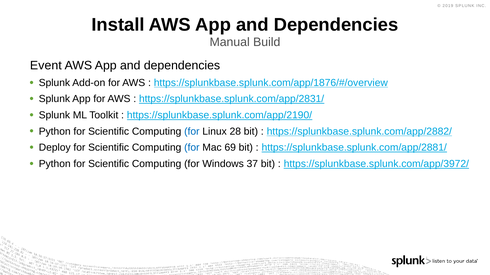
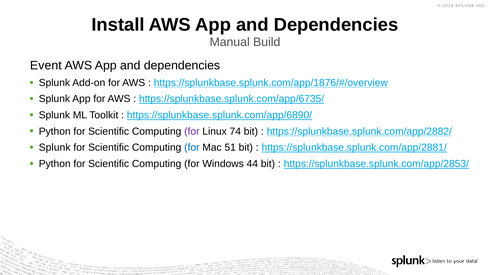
https://splunkbase.splunk.com/app/2831/: https://splunkbase.splunk.com/app/2831/ -> https://splunkbase.splunk.com/app/6735/
https://splunkbase.splunk.com/app/2190/: https://splunkbase.splunk.com/app/2190/ -> https://splunkbase.splunk.com/app/6890/
for at (192, 132) colour: blue -> purple
28: 28 -> 74
Deploy at (55, 148): Deploy -> Splunk
69: 69 -> 51
37: 37 -> 44
https://splunkbase.splunk.com/app/3972/: https://splunkbase.splunk.com/app/3972/ -> https://splunkbase.splunk.com/app/2853/
